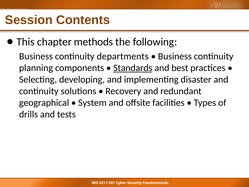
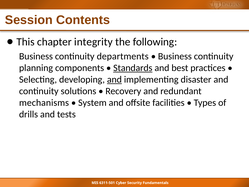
methods: methods -> integrity
and at (114, 79) underline: none -> present
geographical: geographical -> mechanisms
